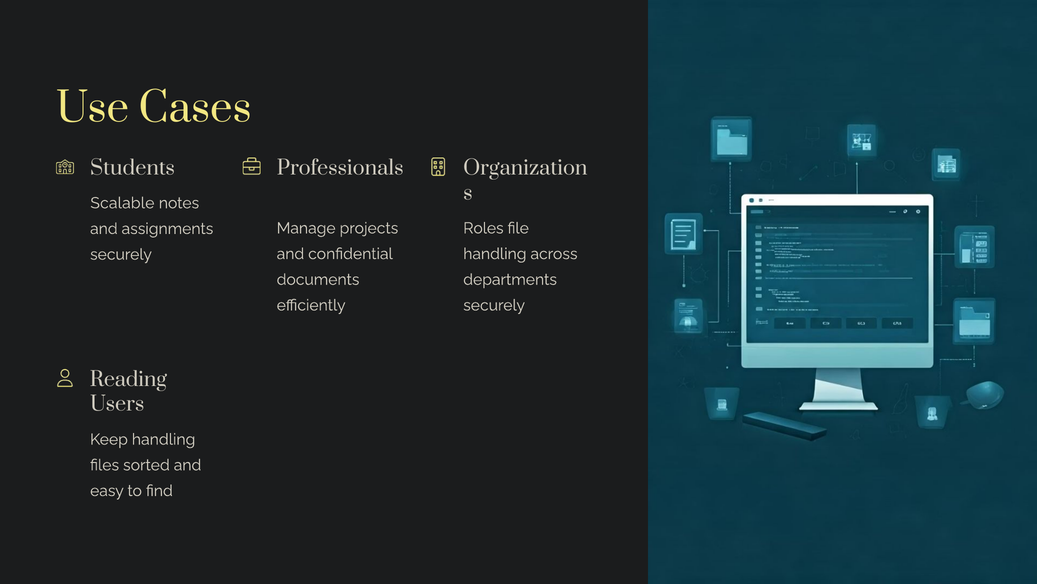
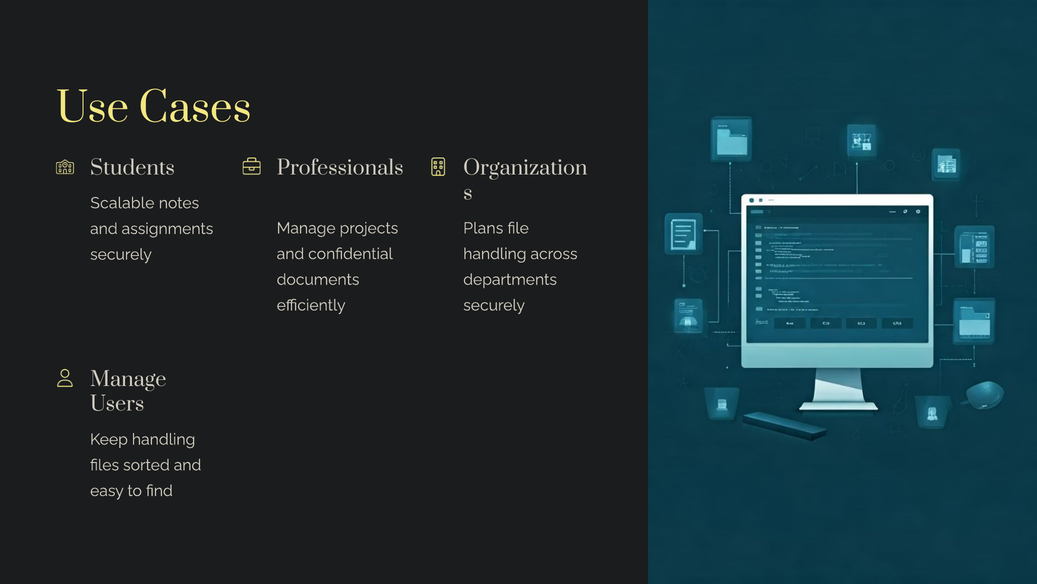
Roles: Roles -> Plans
Reading at (128, 379): Reading -> Manage
